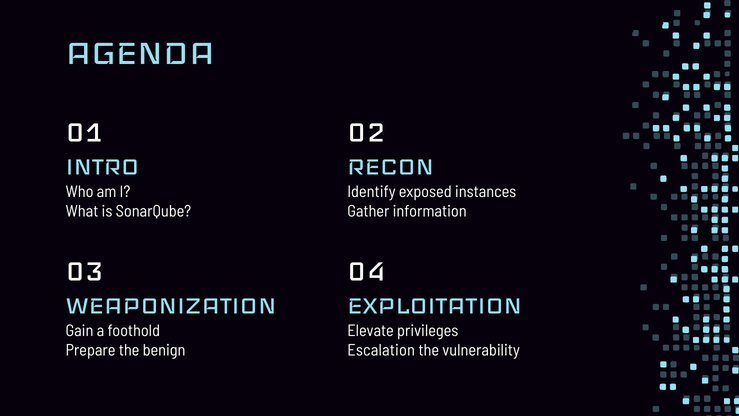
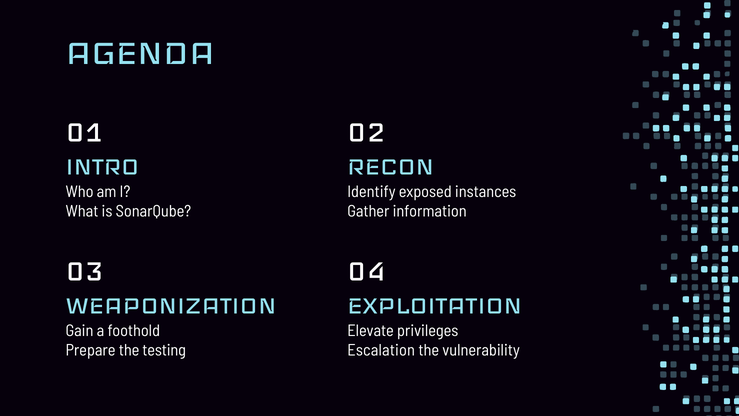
benign: benign -> testing
